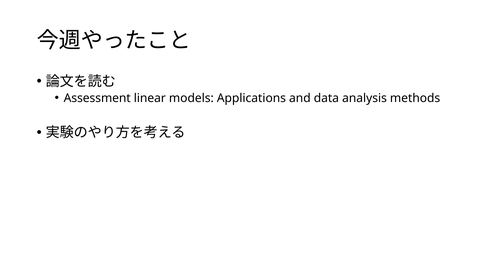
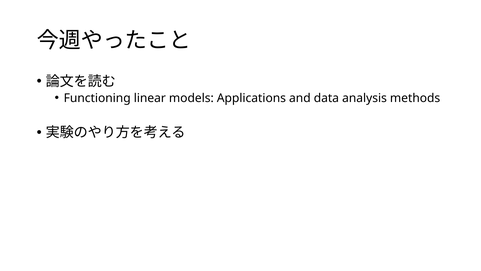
Assessment: Assessment -> Functioning
